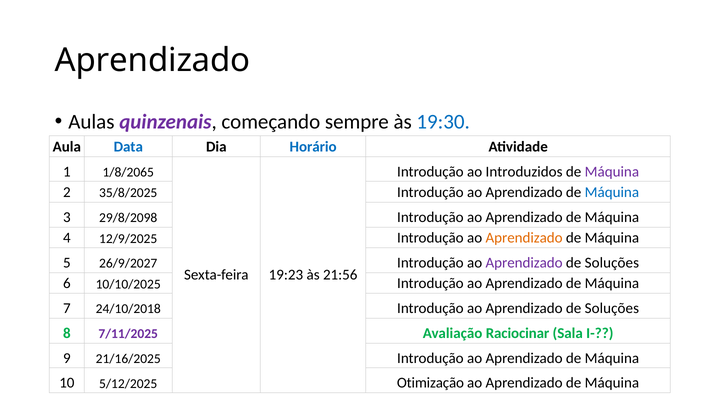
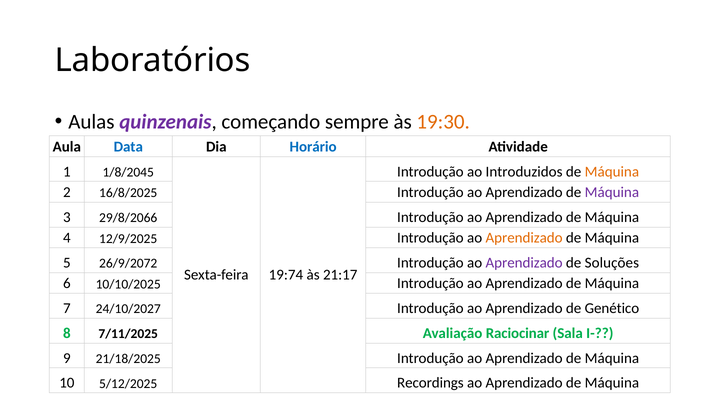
Aprendizado at (153, 60): Aprendizado -> Laboratórios
19:30 colour: blue -> orange
1/8/2065: 1/8/2065 -> 1/8/2045
Máquina at (612, 172) colour: purple -> orange
35/8/2025: 35/8/2025 -> 16/8/2025
Máquina at (612, 192) colour: blue -> purple
29/8/2098: 29/8/2098 -> 29/8/2066
26/9/2027: 26/9/2027 -> 26/9/2072
19:23: 19:23 -> 19:74
21:56: 21:56 -> 21:17
24/10/2018: 24/10/2018 -> 24/10/2027
Soluções at (612, 308): Soluções -> Genético
7/11/2025 colour: purple -> black
21/16/2025: 21/16/2025 -> 21/18/2025
Otimização: Otimização -> Recordings
